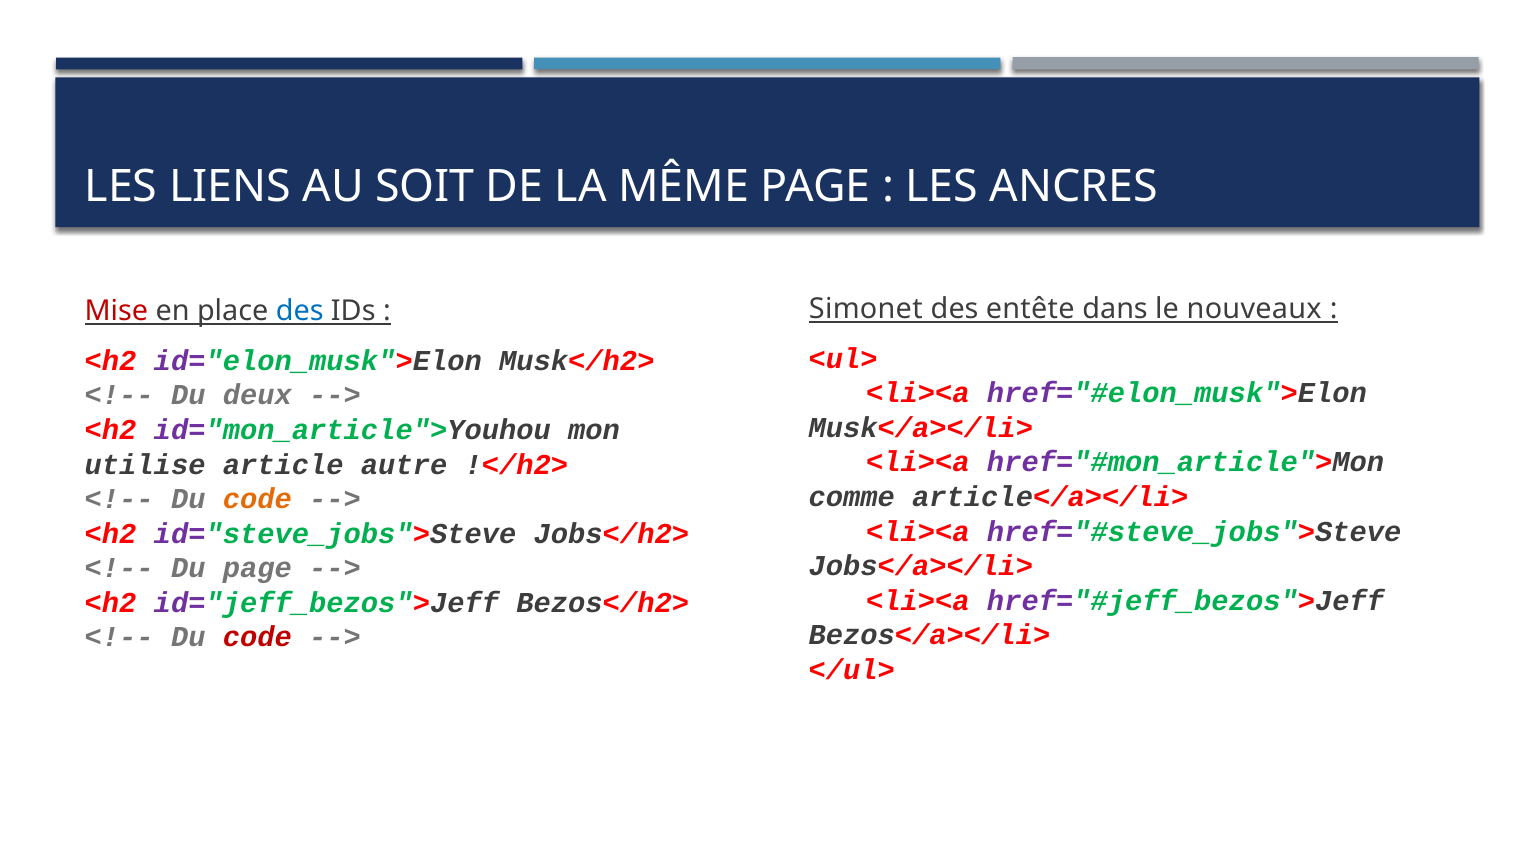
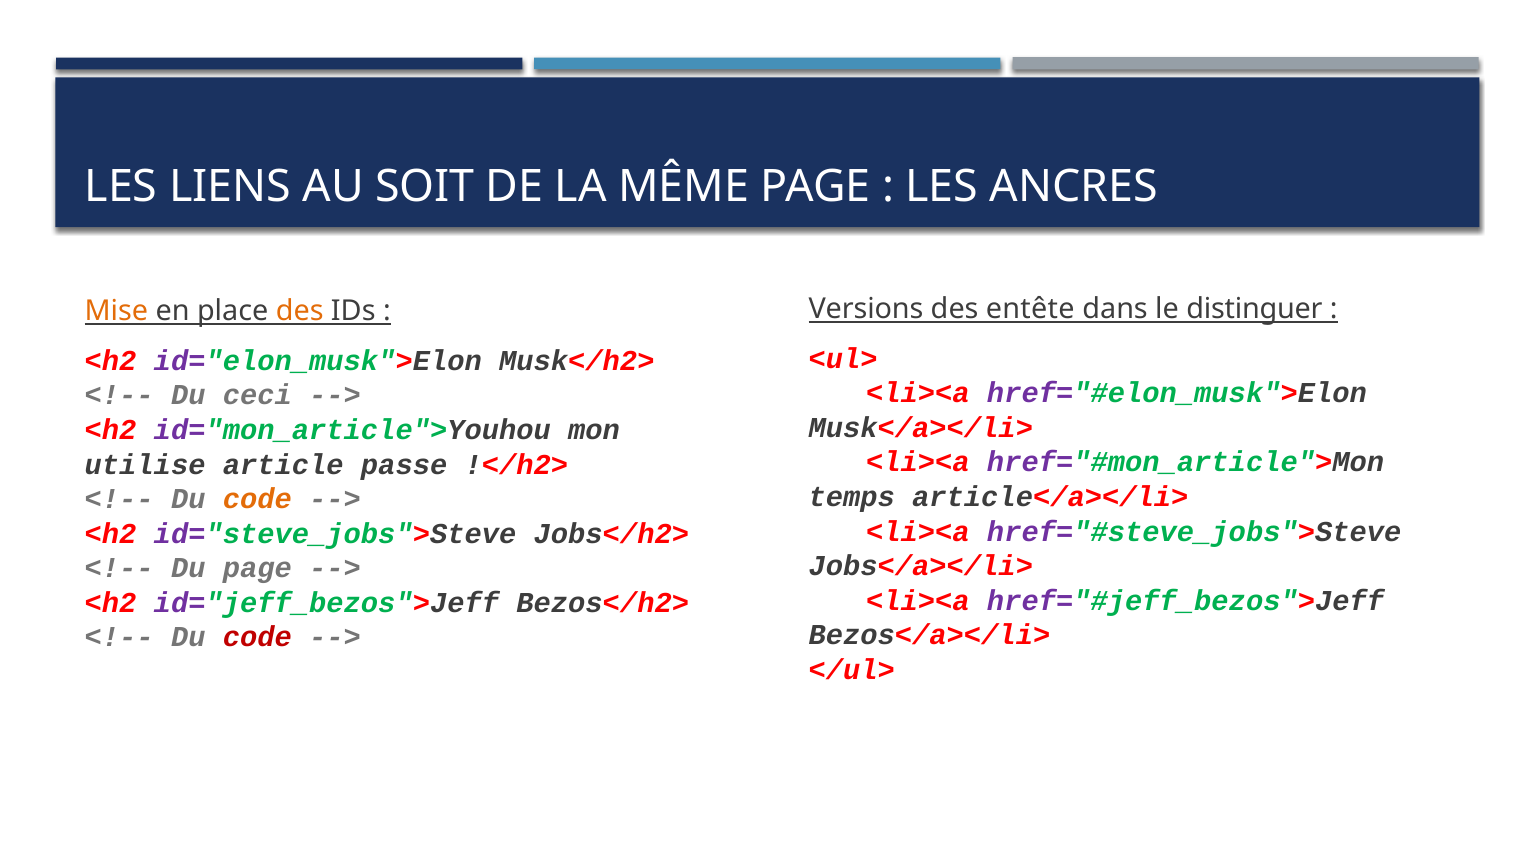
Simonet: Simonet -> Versions
nouveaux: nouveaux -> distinguer
Mise colour: red -> orange
des at (300, 311) colour: blue -> orange
deux: deux -> ceci
autre: autre -> passe
comme: comme -> temps
